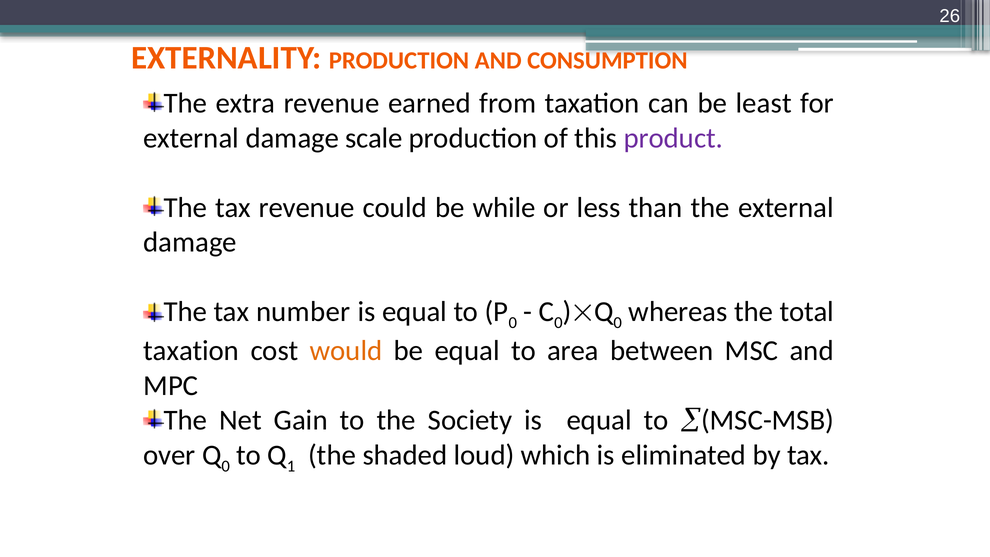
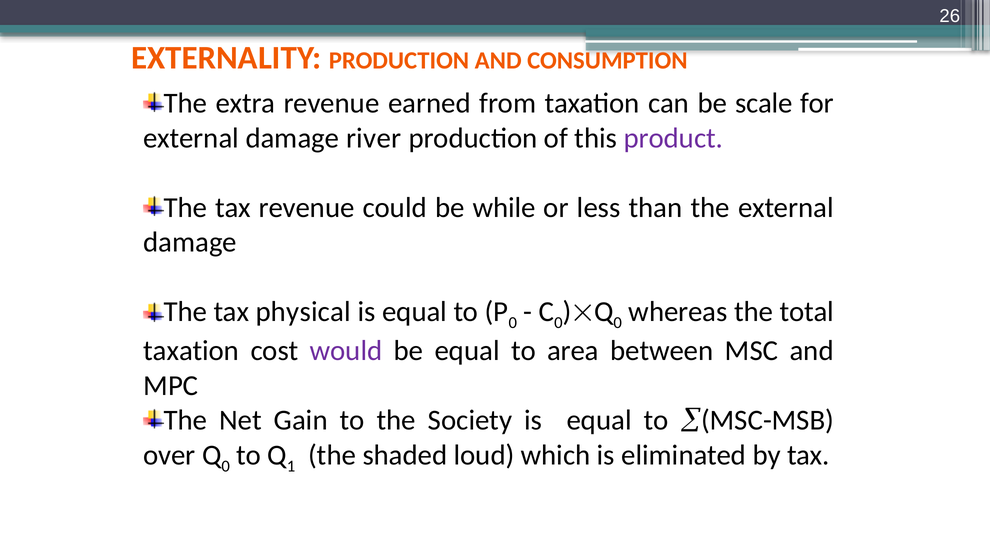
least: least -> scale
scale: scale -> river
number: number -> physical
would colour: orange -> purple
